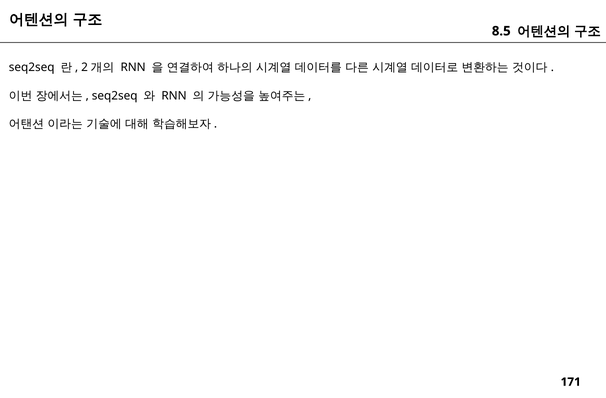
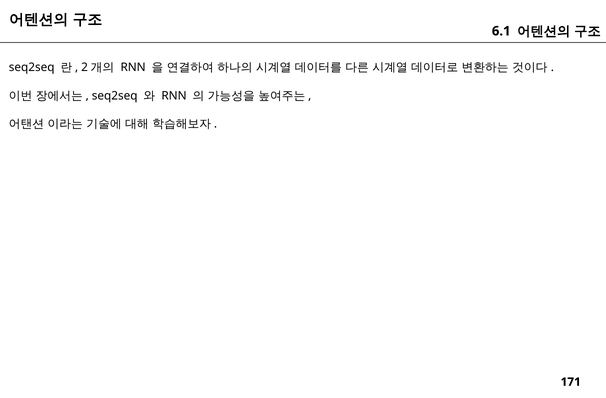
8.5: 8.5 -> 6.1
